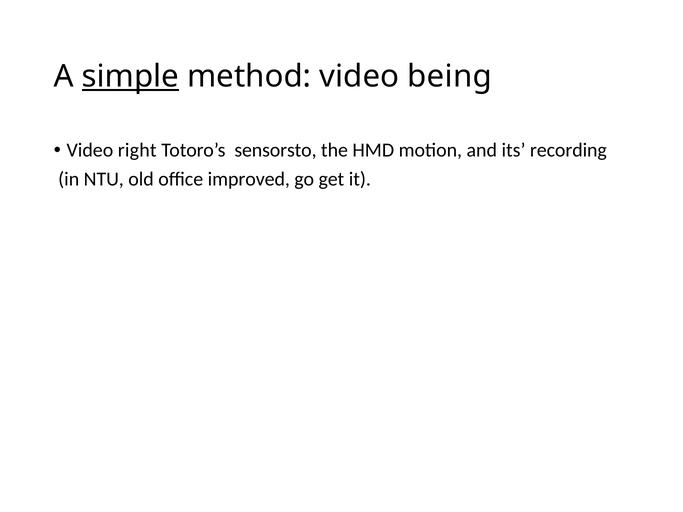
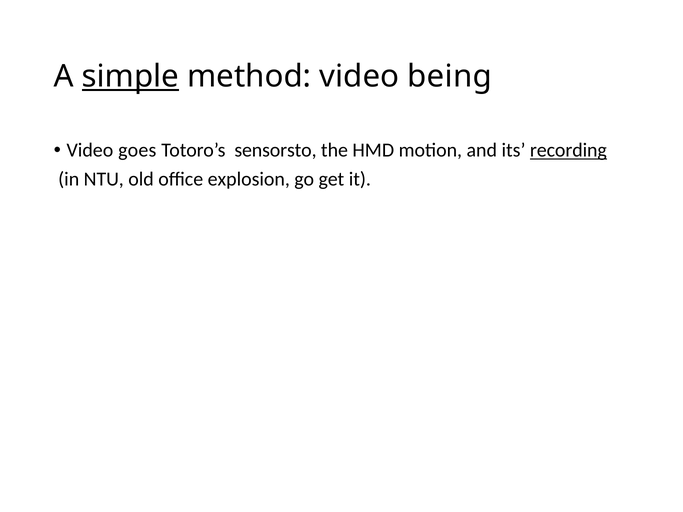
right: right -> goes
recording underline: none -> present
improved: improved -> explosion
